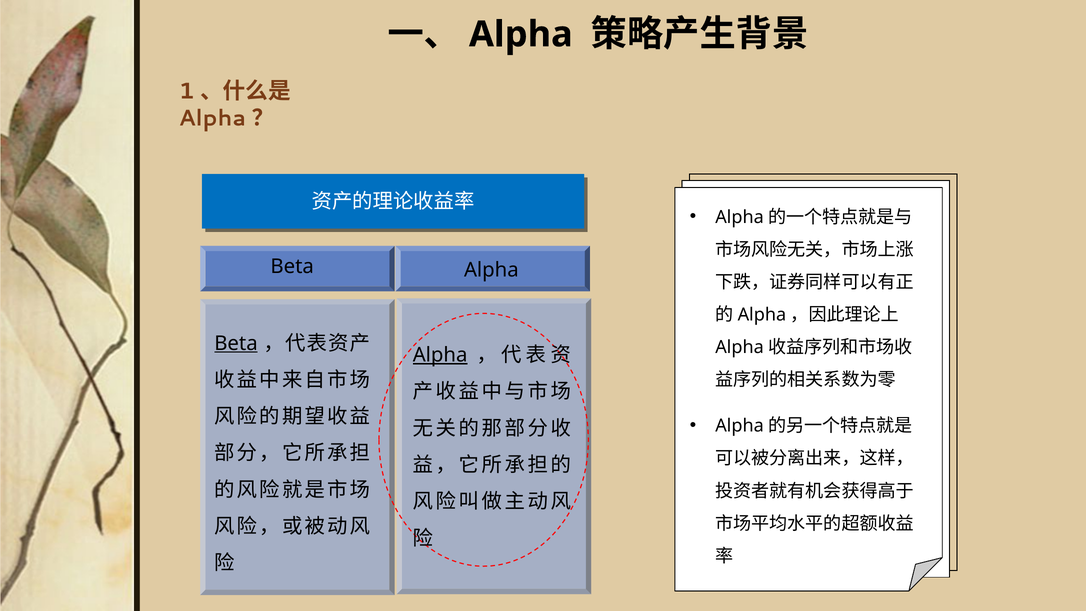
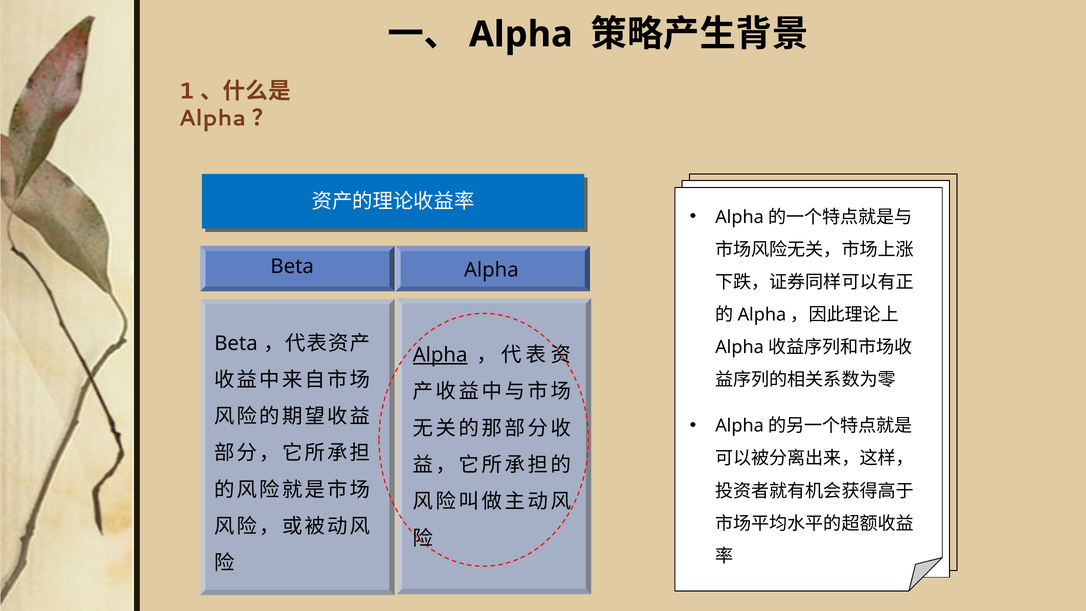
Beta at (236, 343) underline: present -> none
